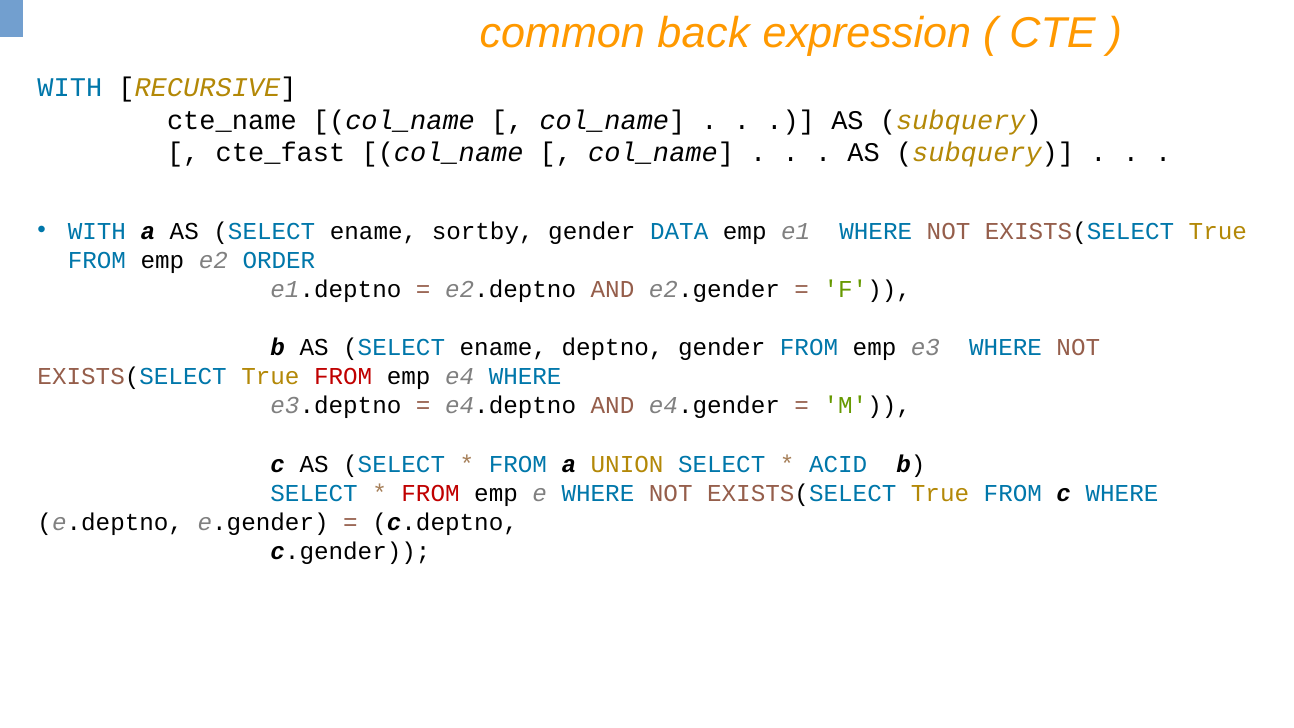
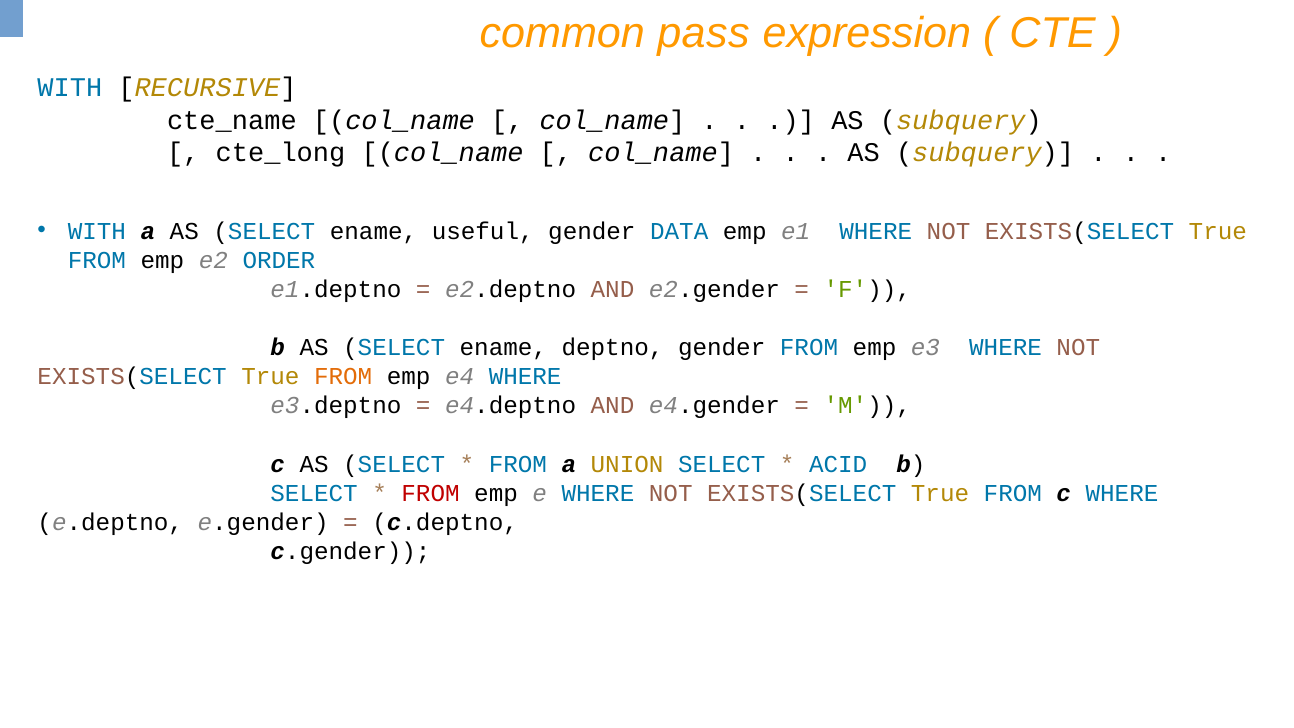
back: back -> pass
cte_fast: cte_fast -> cte_long
sortby: sortby -> useful
FROM at (343, 377) colour: red -> orange
